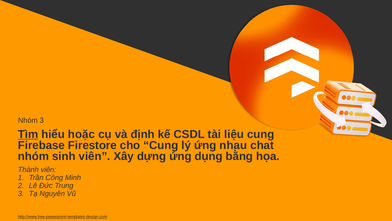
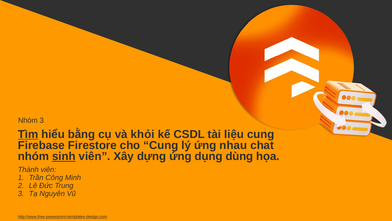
hoặc: hoặc -> bằng
định: định -> khỏi
sinh underline: none -> present
bằng: bằng -> dùng
